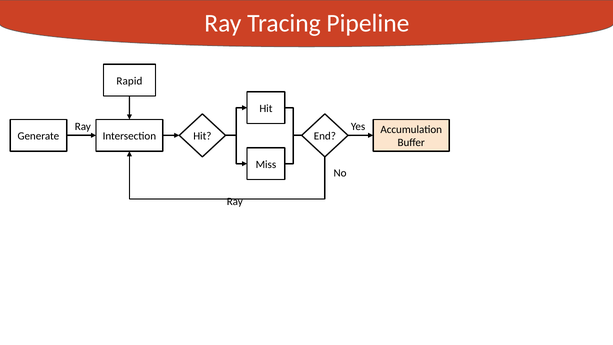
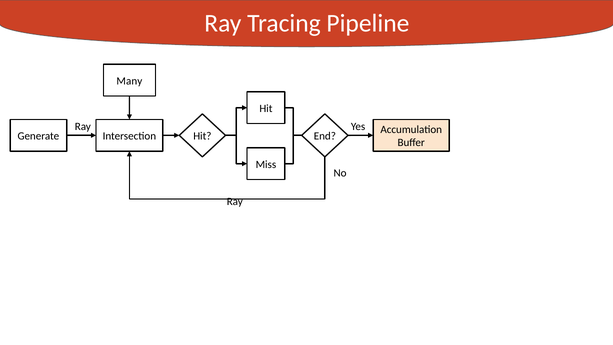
Rapid: Rapid -> Many
